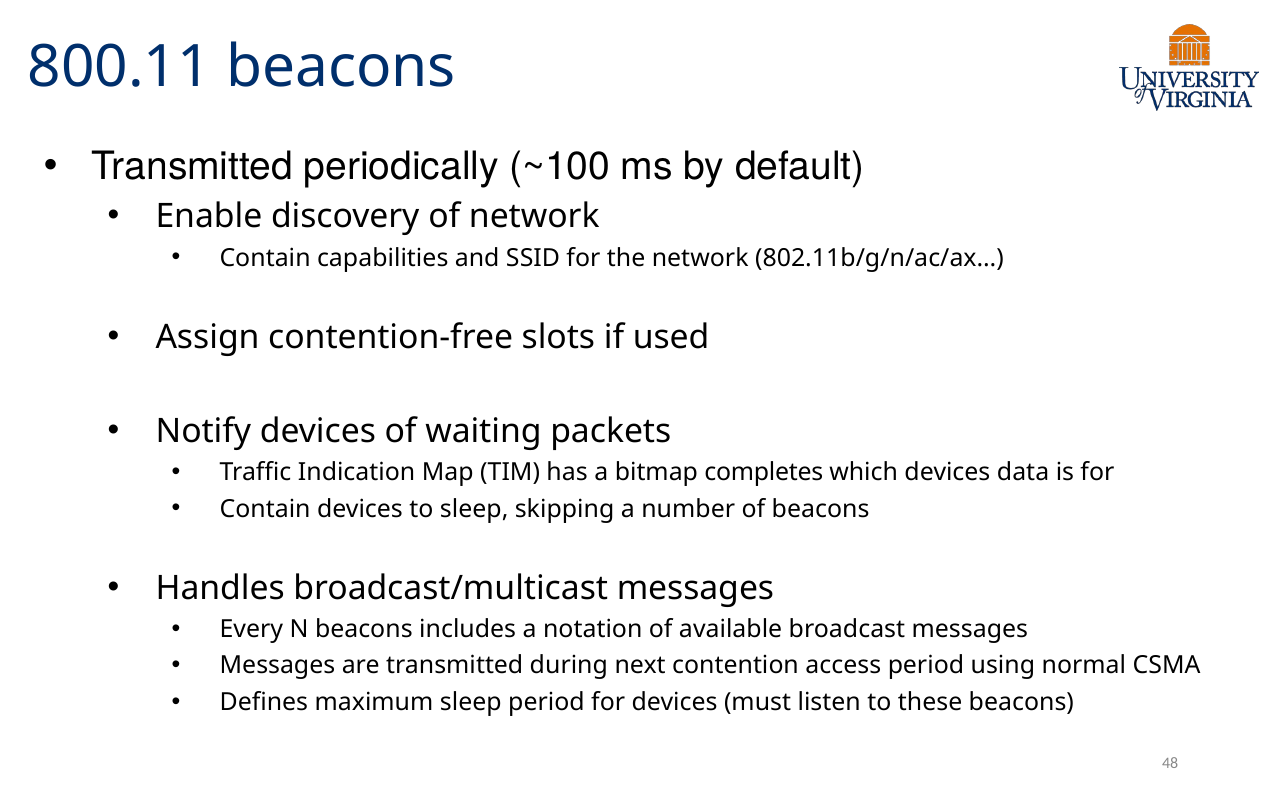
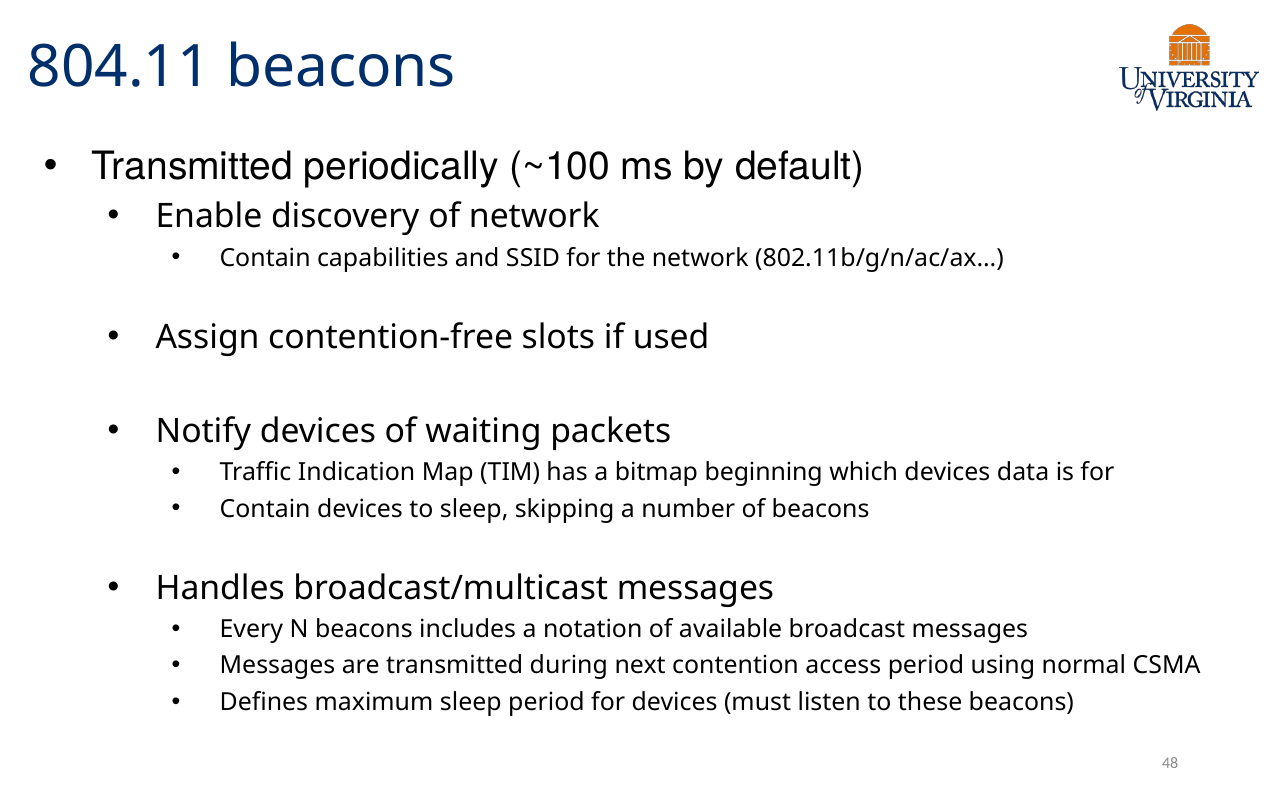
800.11: 800.11 -> 804.11
completes: completes -> beginning
